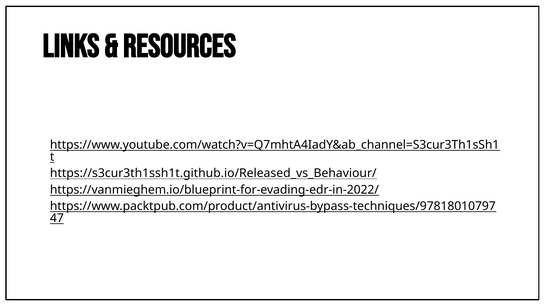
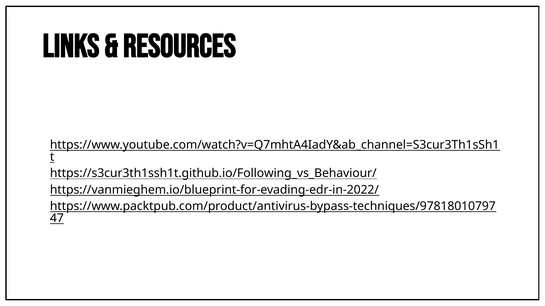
https://s3cur3th1ssh1t.github.io/Released_vs_Behaviour/: https://s3cur3th1ssh1t.github.io/Released_vs_Behaviour/ -> https://s3cur3th1ssh1t.github.io/Following_vs_Behaviour/
